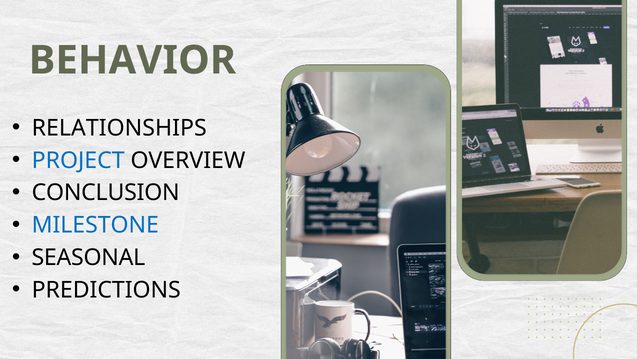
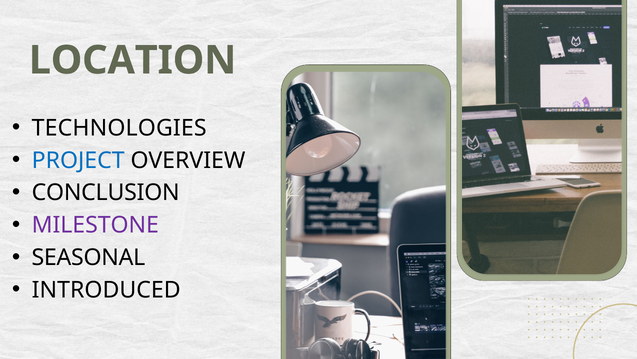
BEHAVIOR: BEHAVIOR -> LOCATION
RELATIONSHIPS: RELATIONSHIPS -> TECHNOLOGIES
MILESTONE colour: blue -> purple
PREDICTIONS: PREDICTIONS -> INTRODUCED
